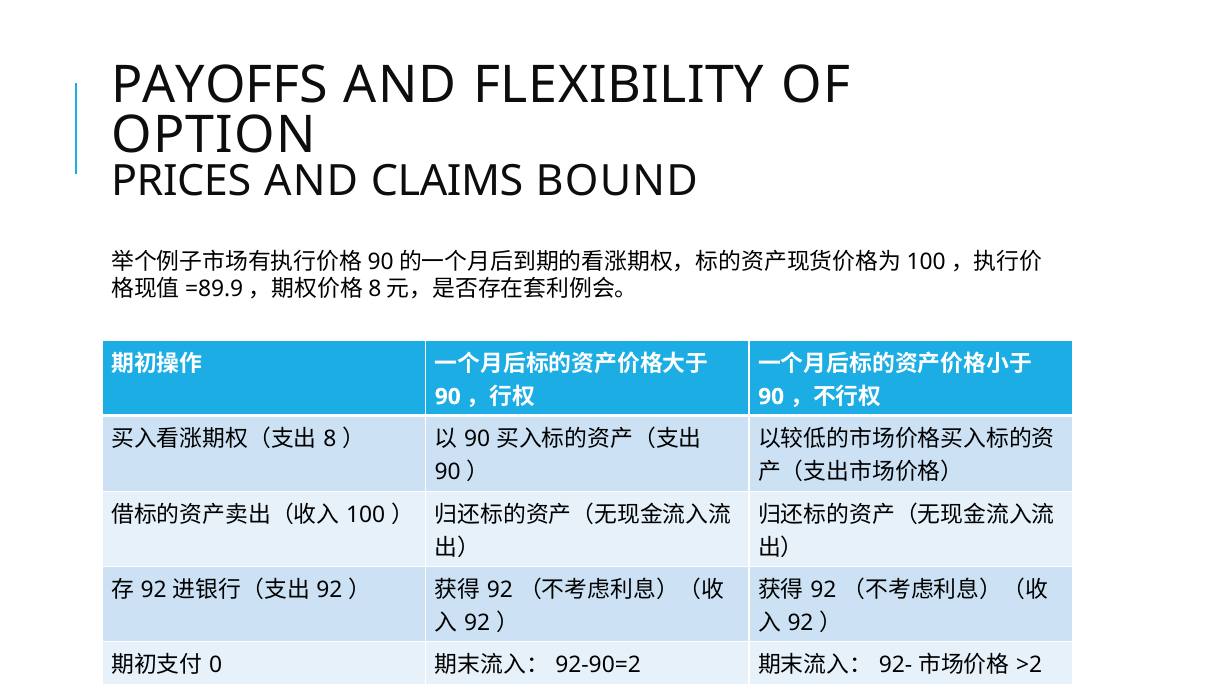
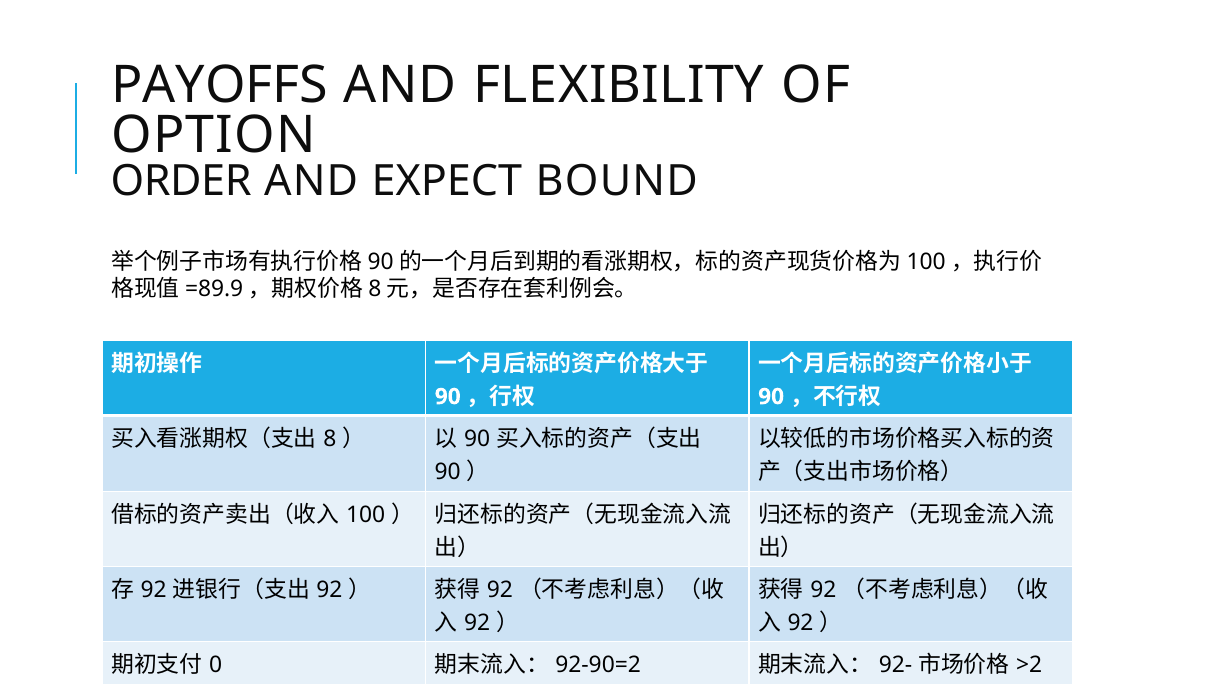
PRICES: PRICES -> ORDER
CLAIMS: CLAIMS -> EXPECT
